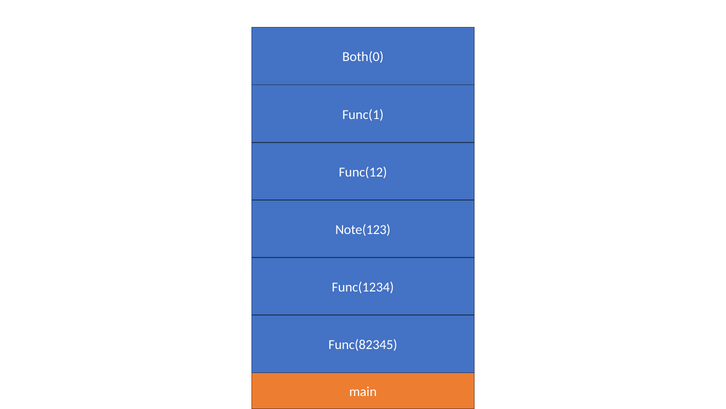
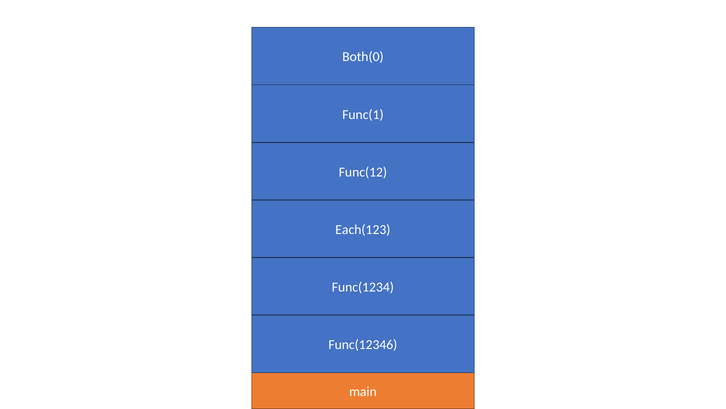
Note(123: Note(123 -> Each(123
Func(82345: Func(82345 -> Func(12346
